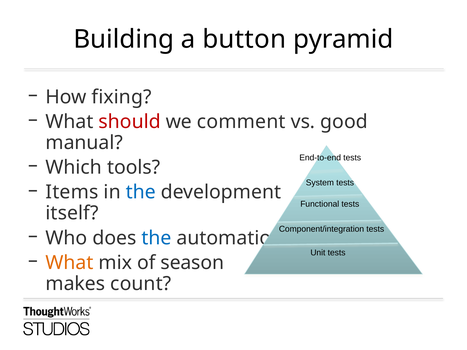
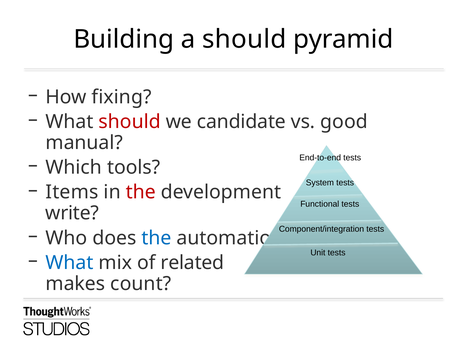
a button: button -> should
comment: comment -> candidate
the at (141, 192) colour: blue -> red
itself: itself -> write
What at (70, 263) colour: orange -> blue
season: season -> related
